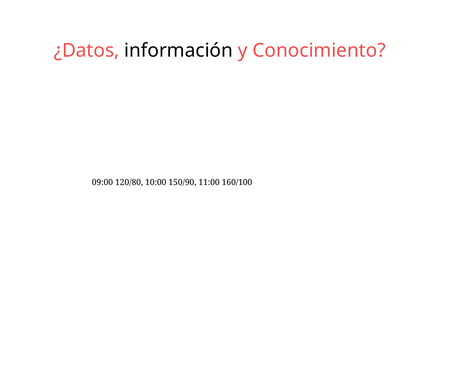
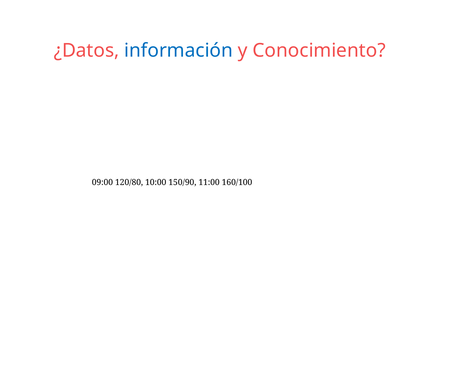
información colour: black -> blue
